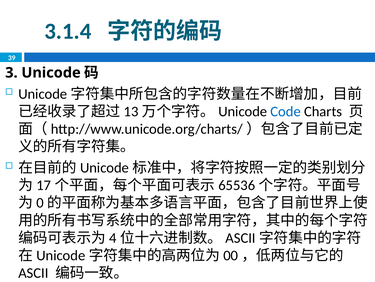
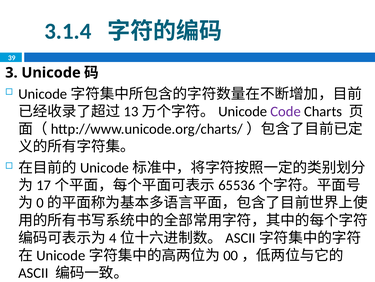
Code colour: blue -> purple
